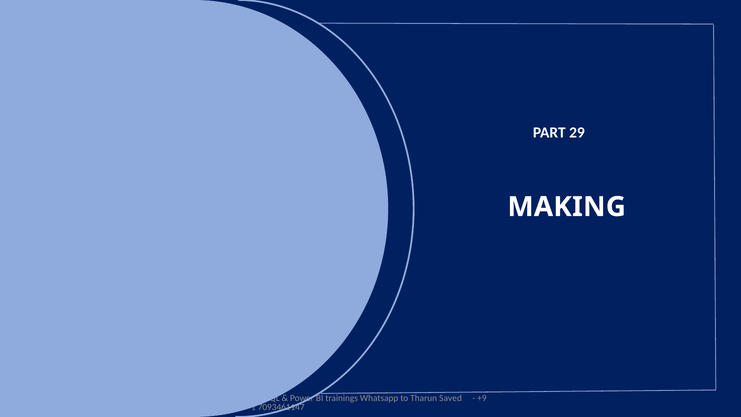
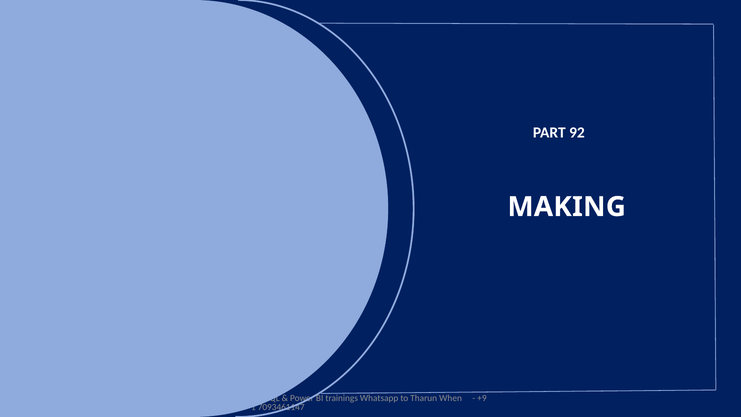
29: 29 -> 92
Saved: Saved -> When
